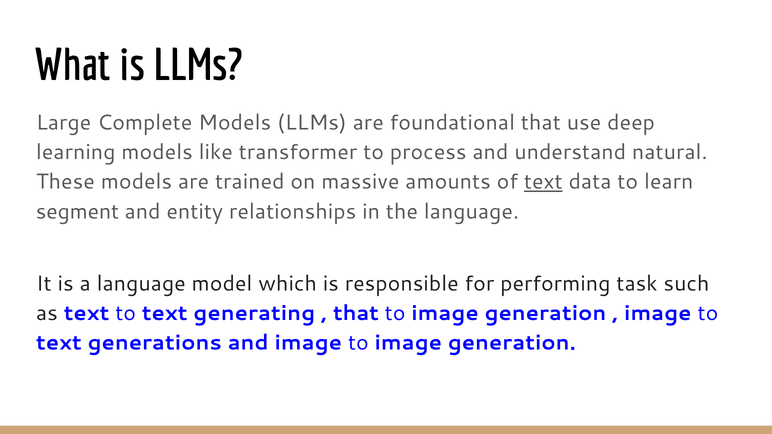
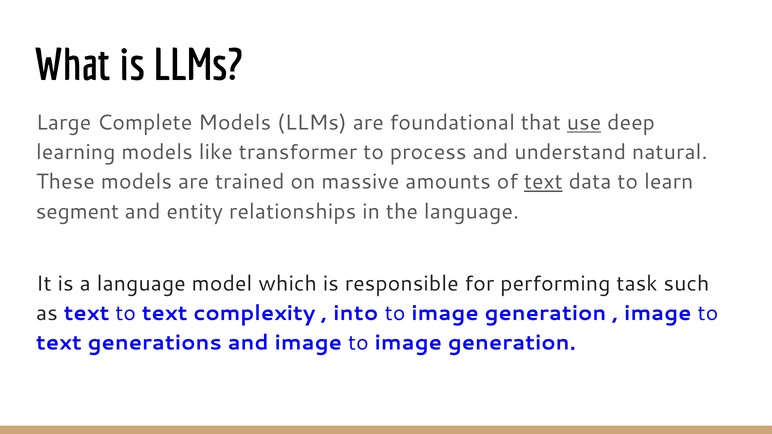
use underline: none -> present
generating: generating -> complexity
that at (356, 313): that -> into
